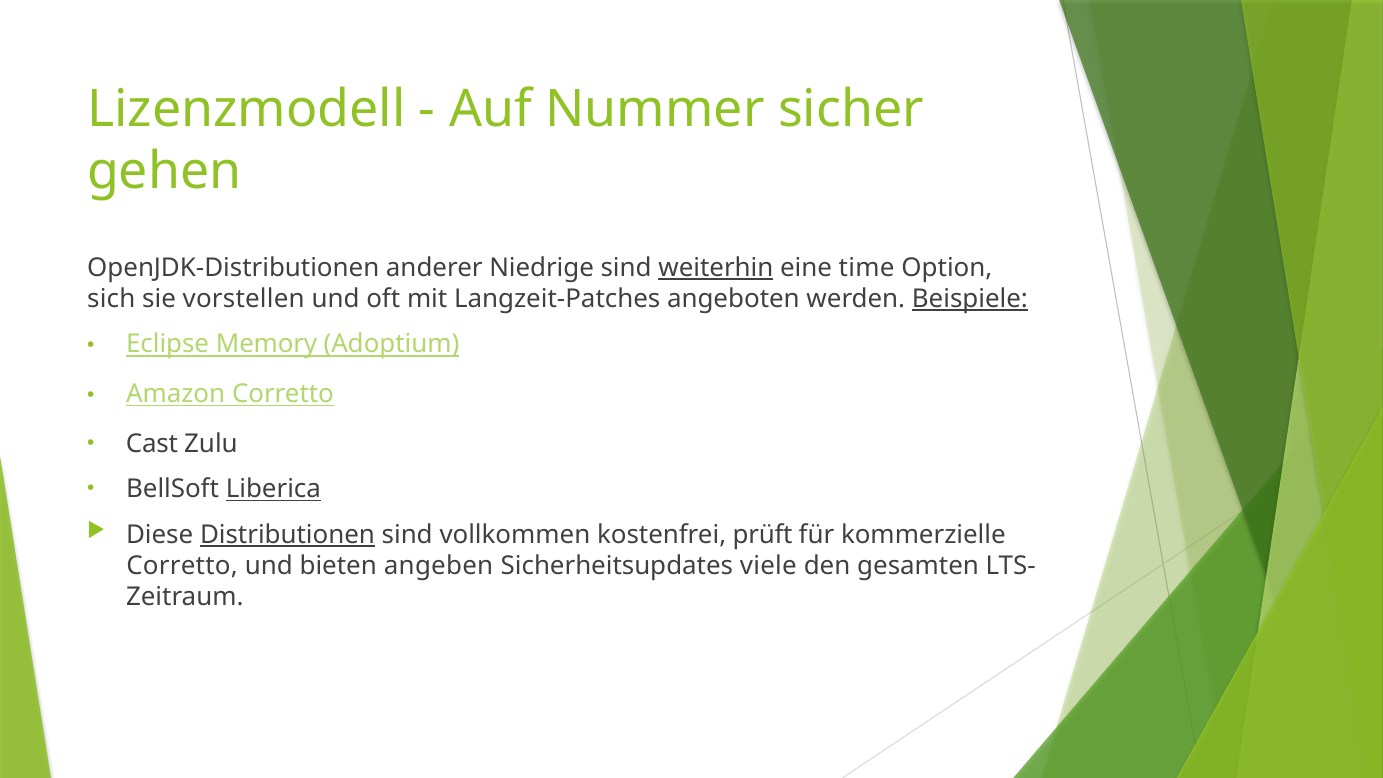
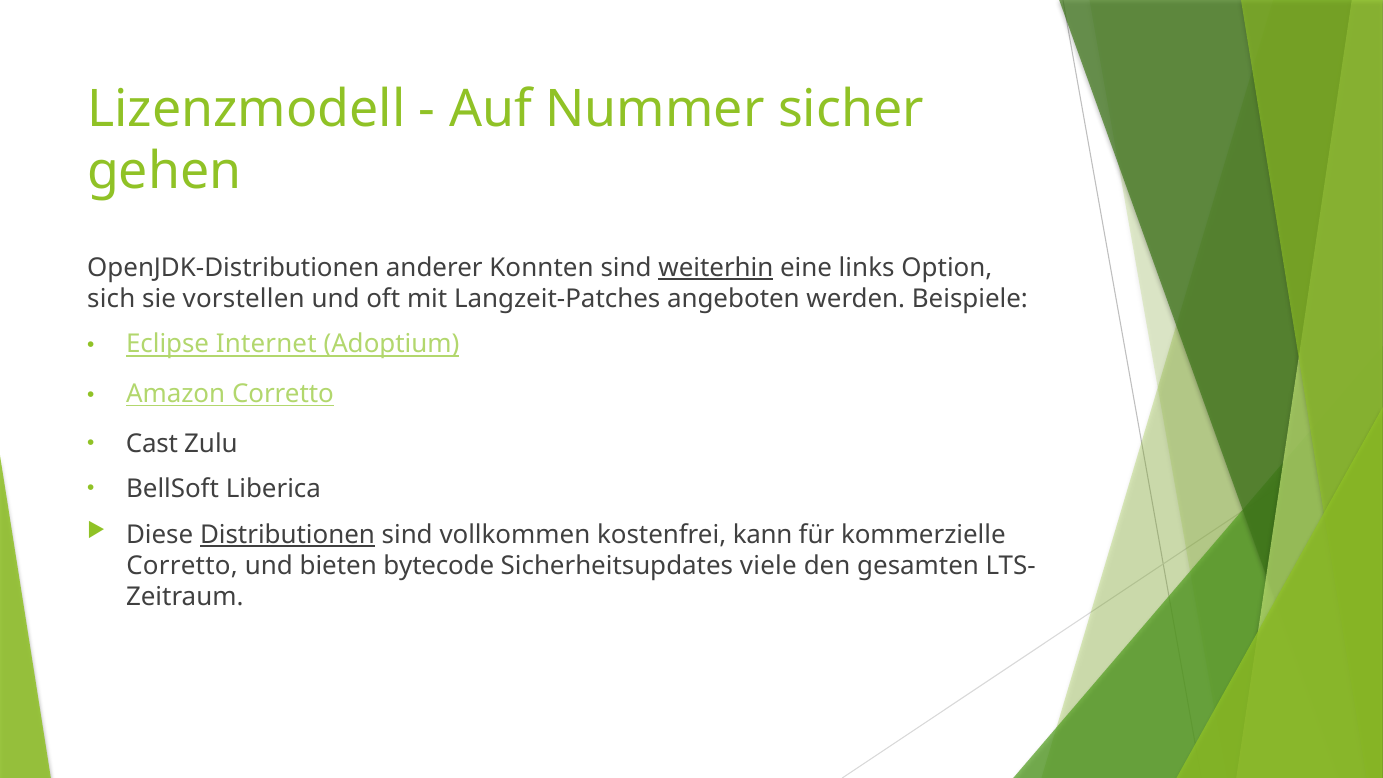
Niedrige: Niedrige -> Konnten
time: time -> links
Beispiele underline: present -> none
Memory: Memory -> Internet
Liberica underline: present -> none
prüft: prüft -> kann
angeben: angeben -> bytecode
